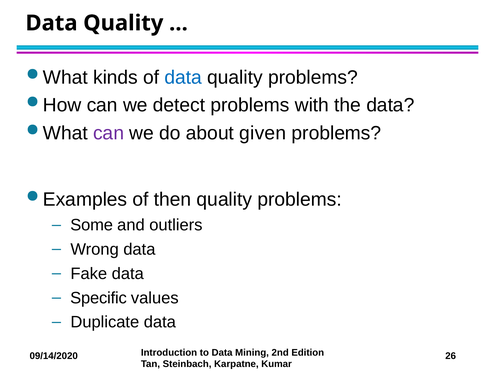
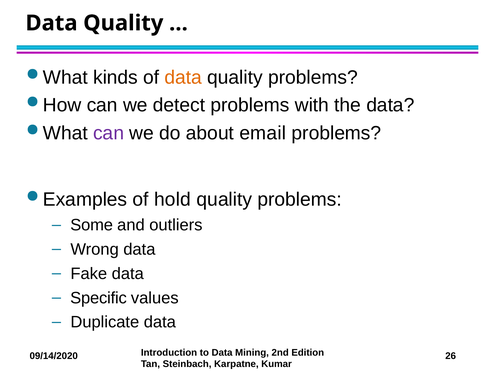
data at (183, 77) colour: blue -> orange
given: given -> email
then: then -> hold
